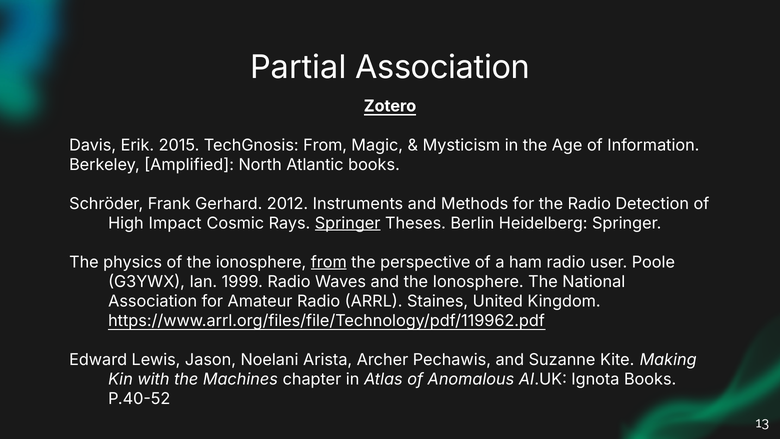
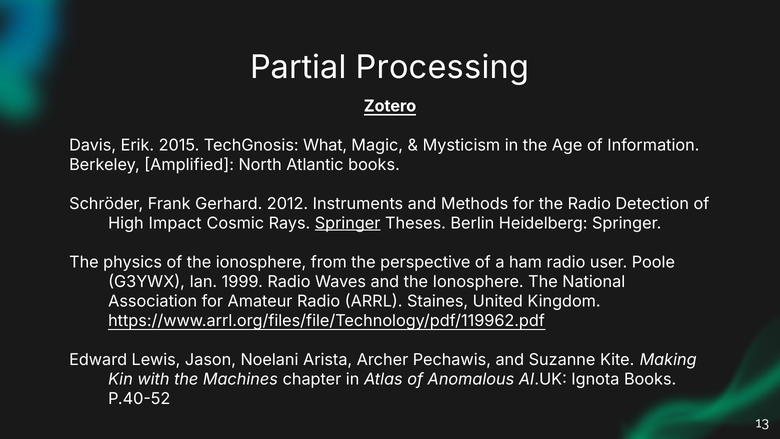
Partial Association: Association -> Processing
TechGnosis From: From -> What
from at (329, 262) underline: present -> none
